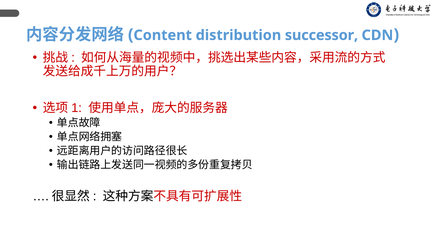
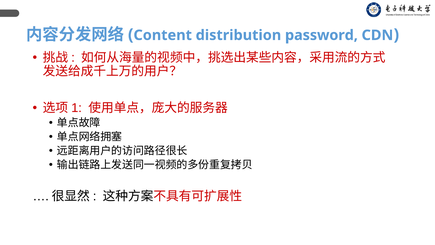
successor: successor -> password
